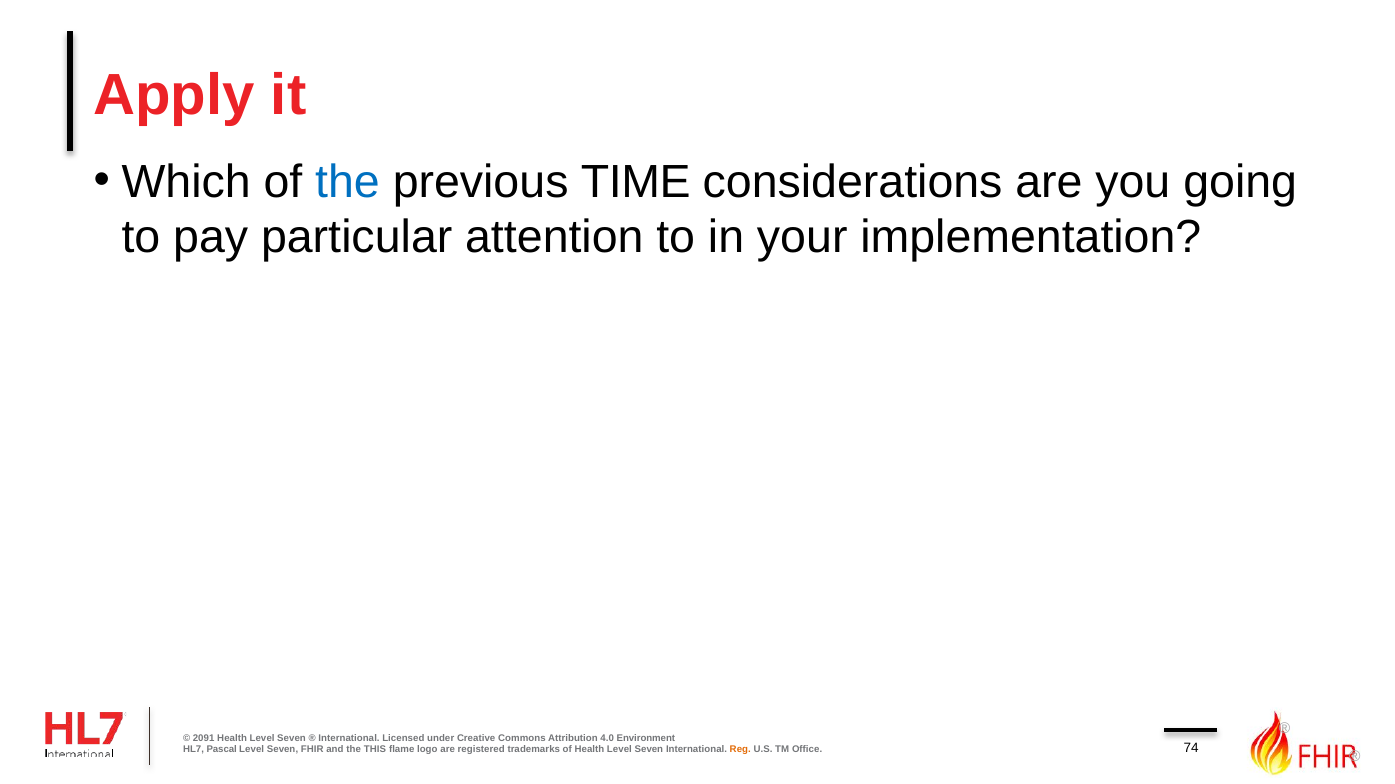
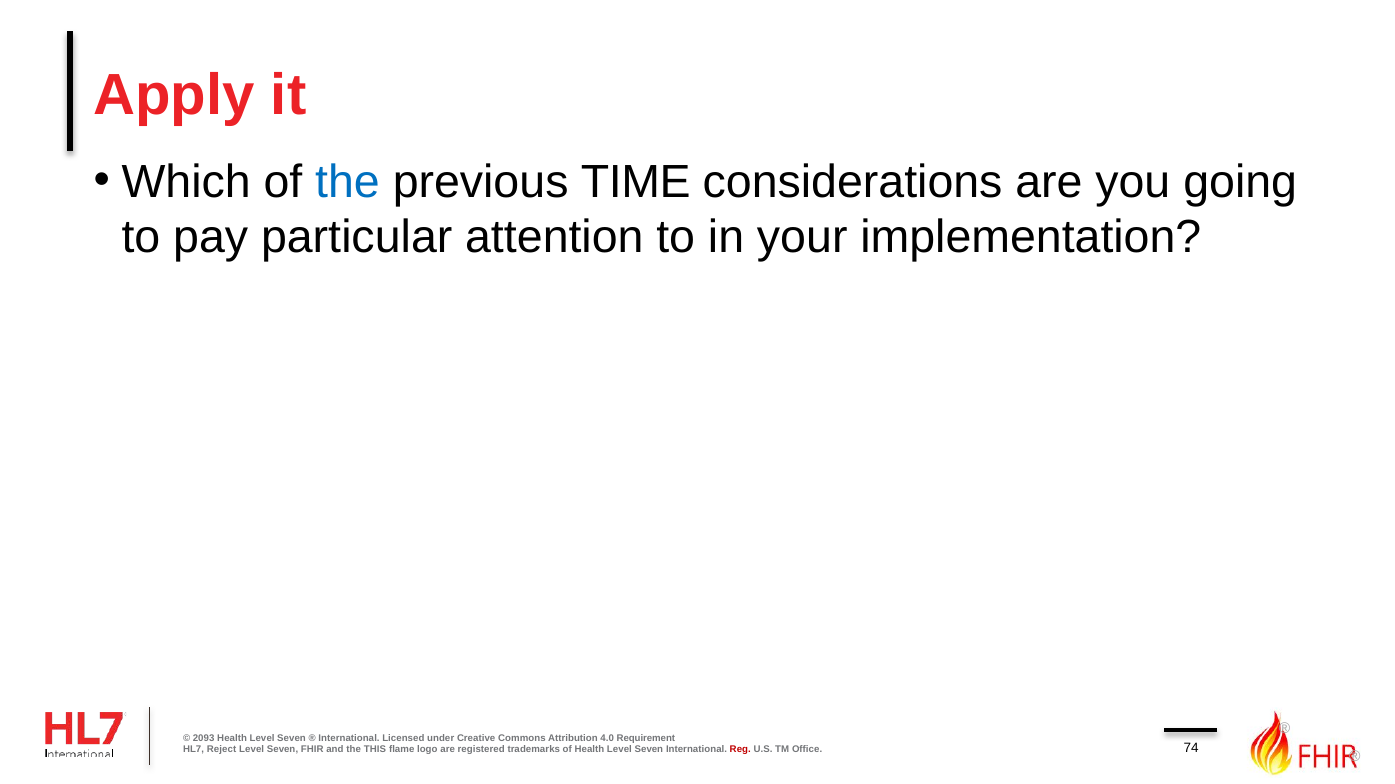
2091: 2091 -> 2093
Environment: Environment -> Requirement
Pascal: Pascal -> Reject
Reg colour: orange -> red
